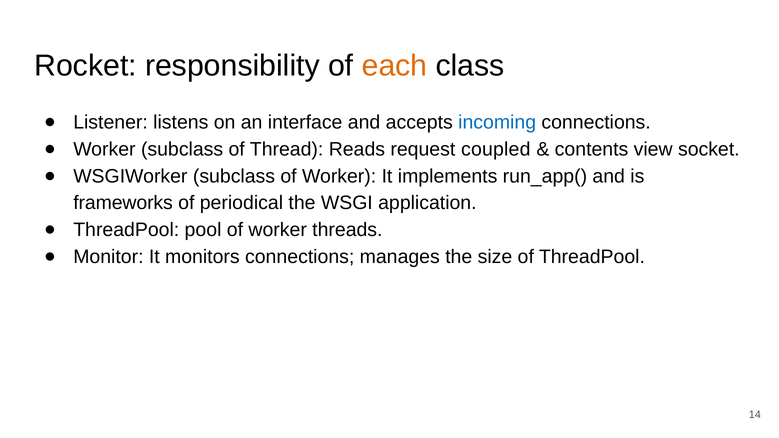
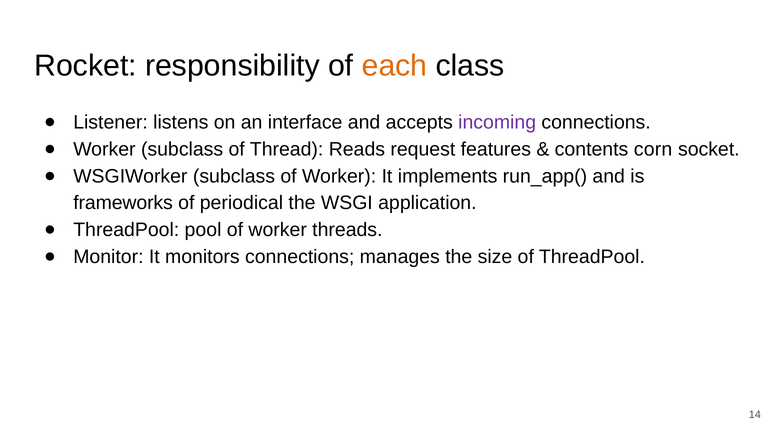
incoming colour: blue -> purple
coupled: coupled -> features
view: view -> corn
